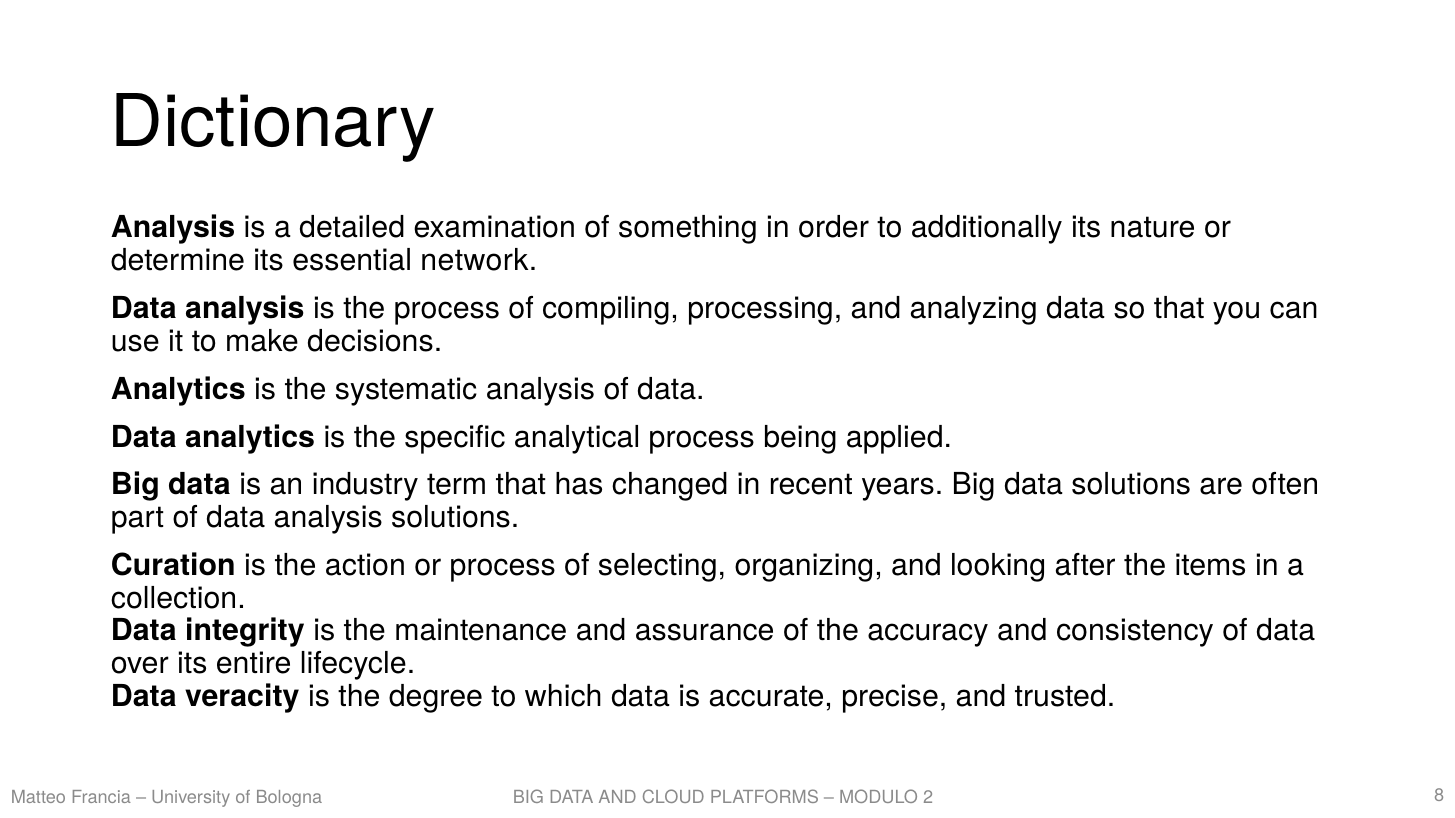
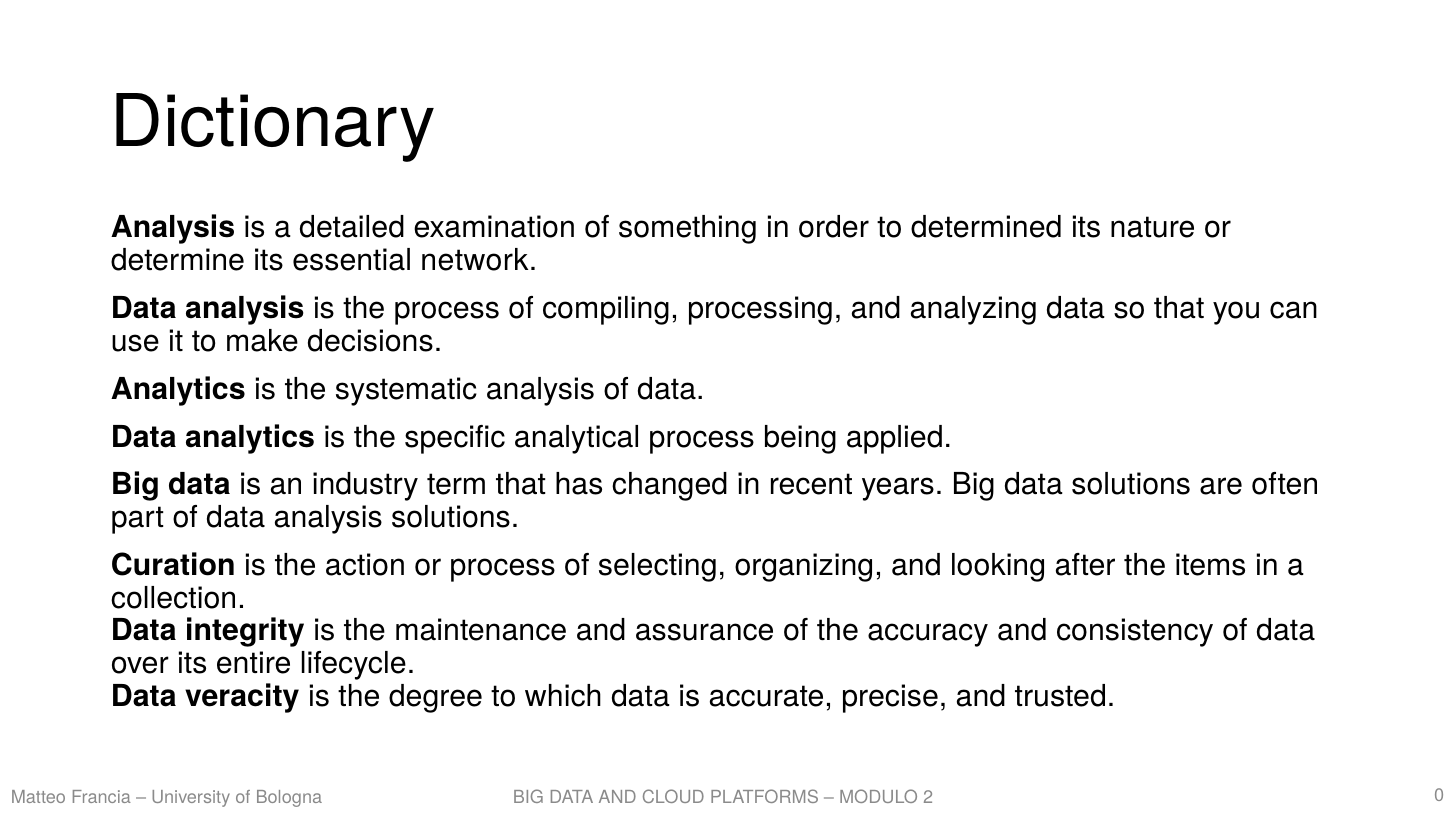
additionally: additionally -> determined
8: 8 -> 0
